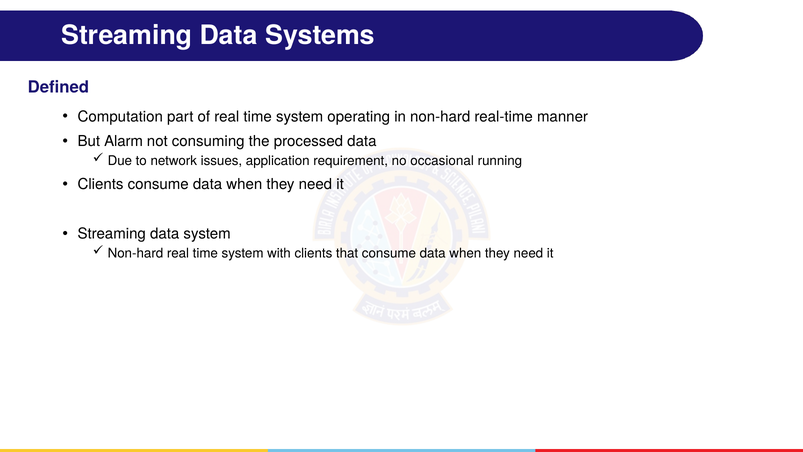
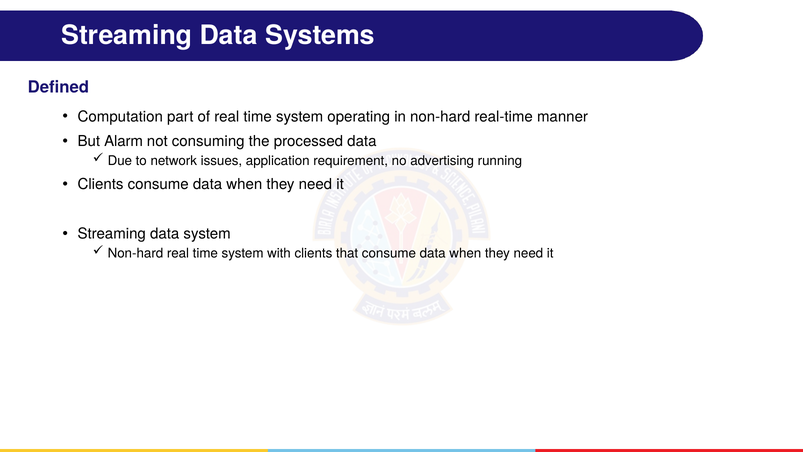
occasional: occasional -> advertising
